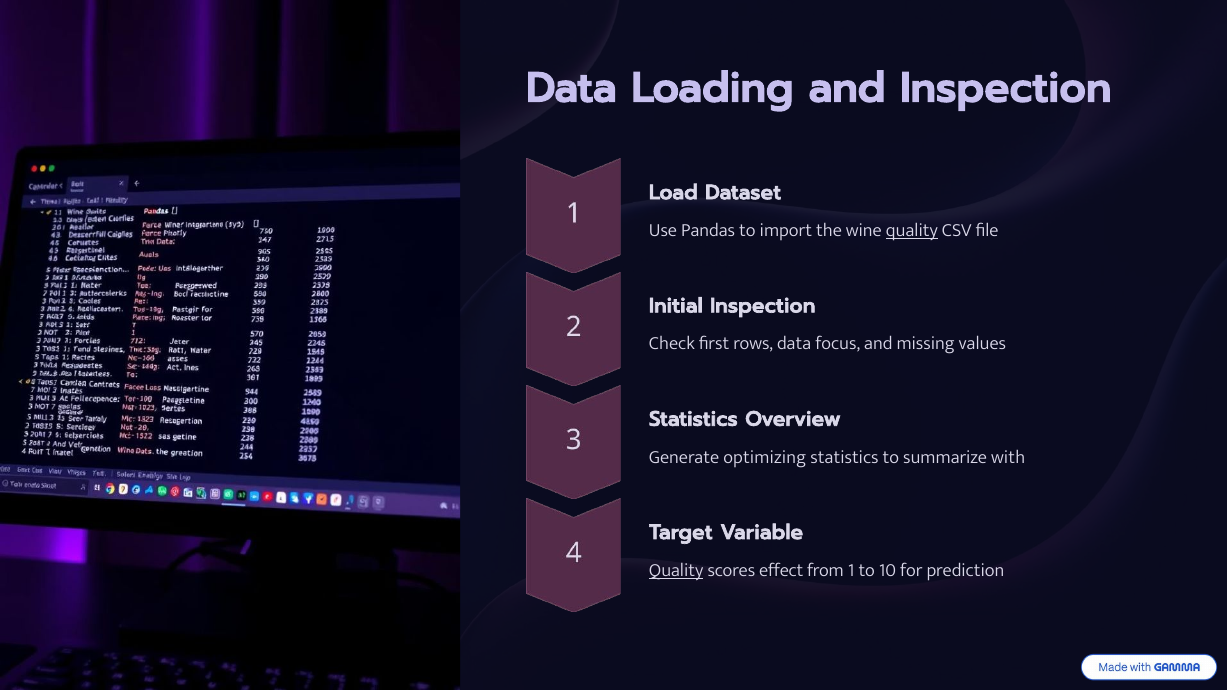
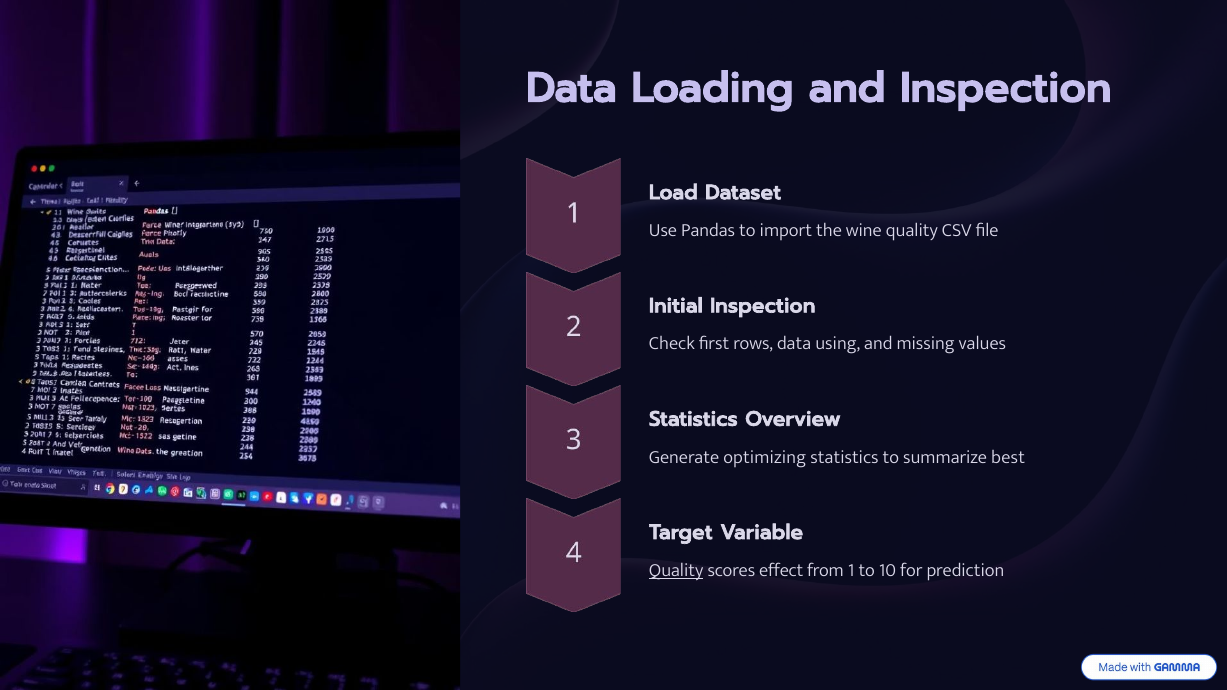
quality at (912, 230) underline: present -> none
focus: focus -> using
with: with -> best
